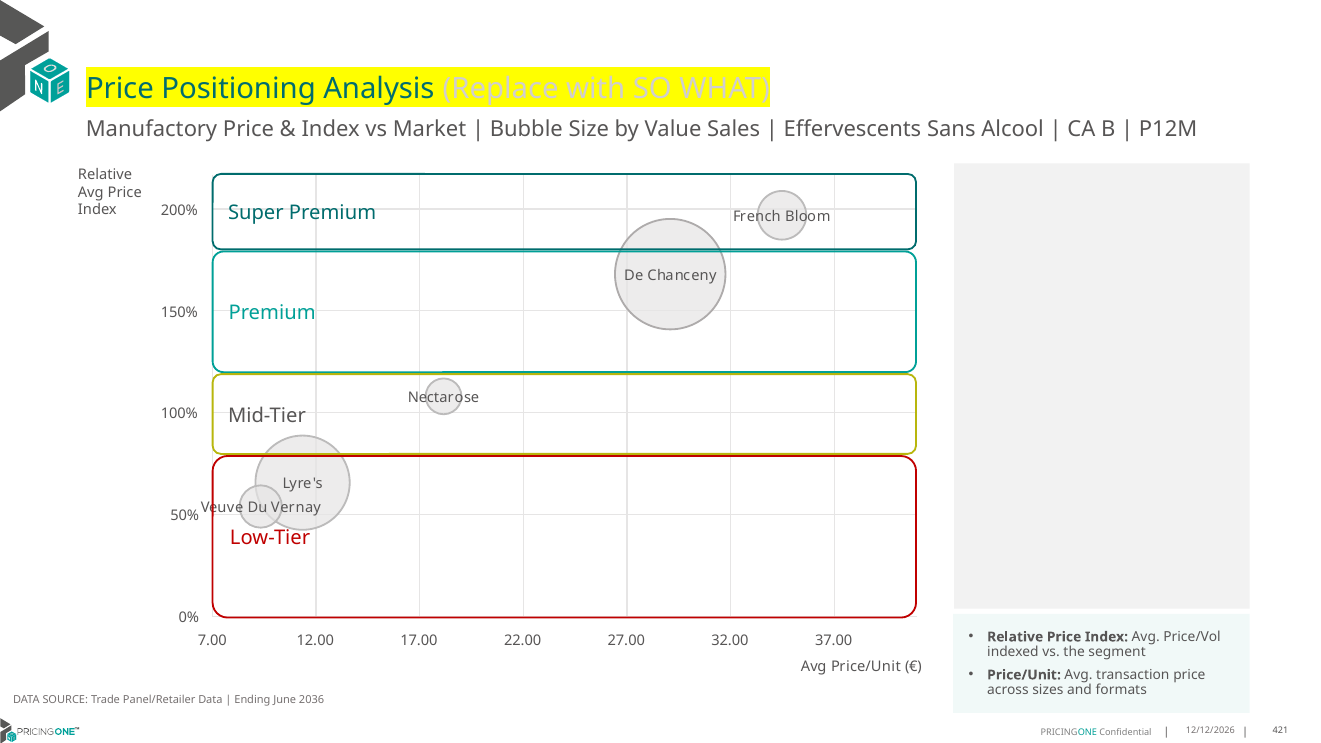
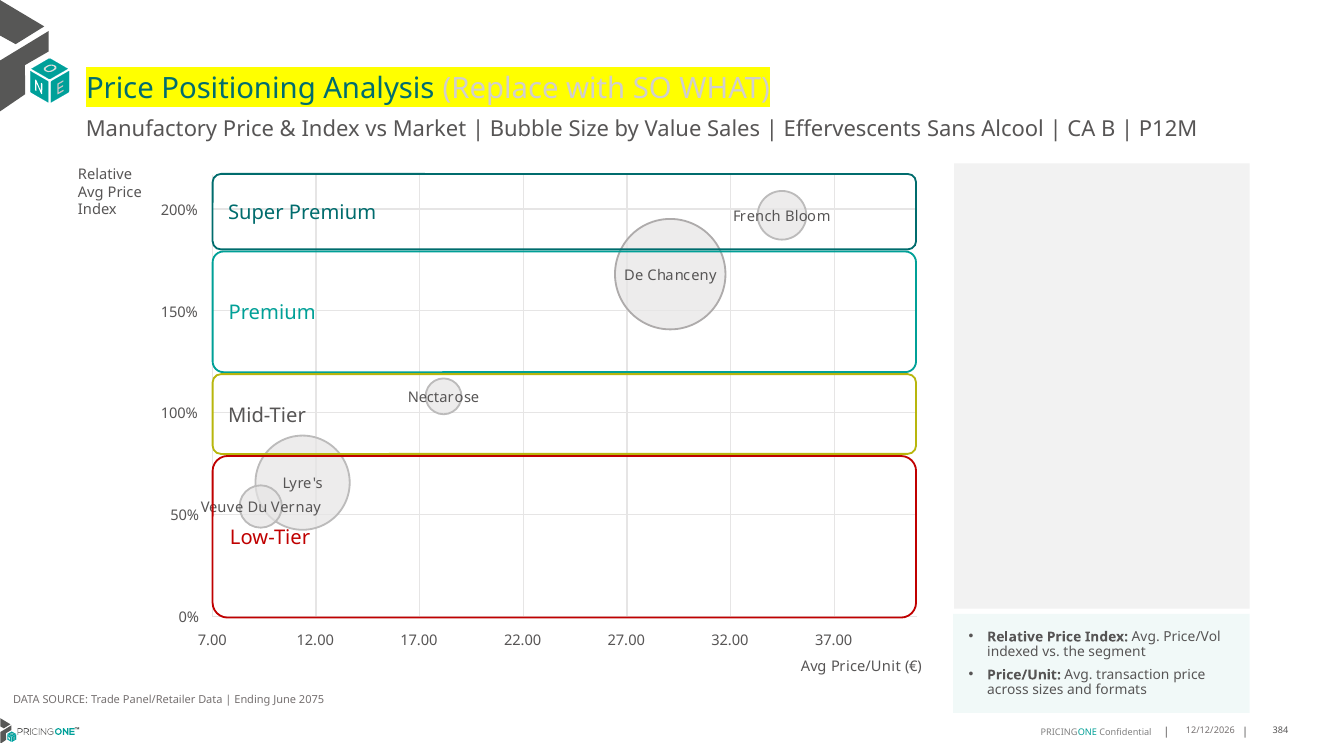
2036: 2036 -> 2075
421: 421 -> 384
